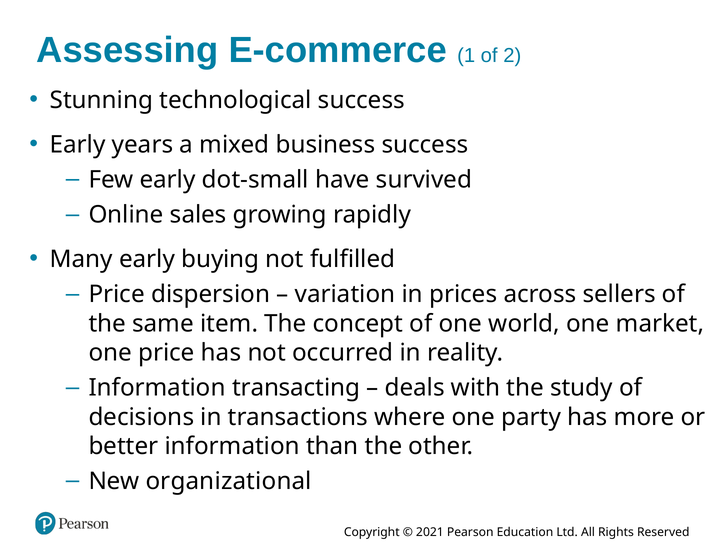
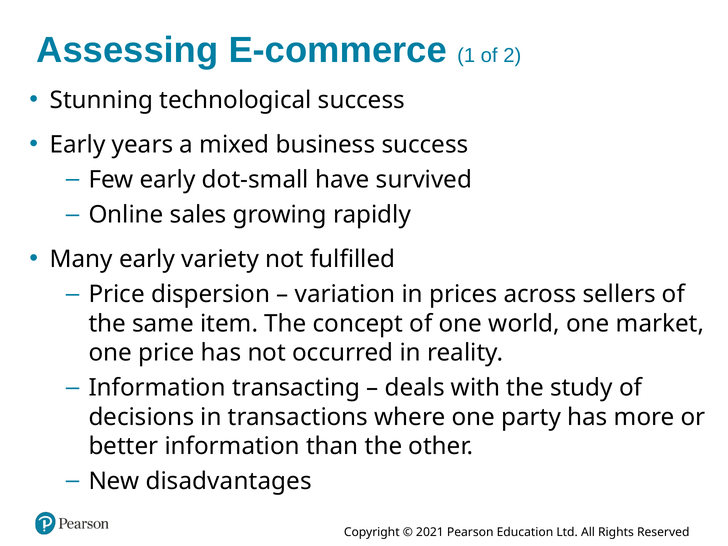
buying: buying -> variety
organizational: organizational -> disadvantages
